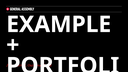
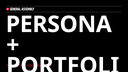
EXAMPLE: EXAMPLE -> PERSONA
